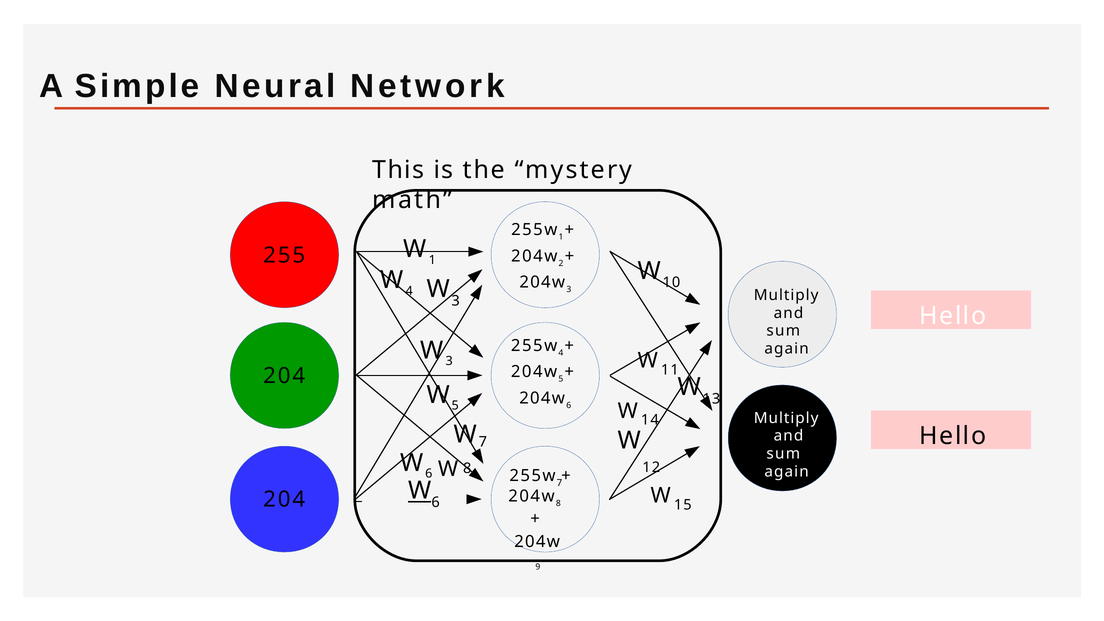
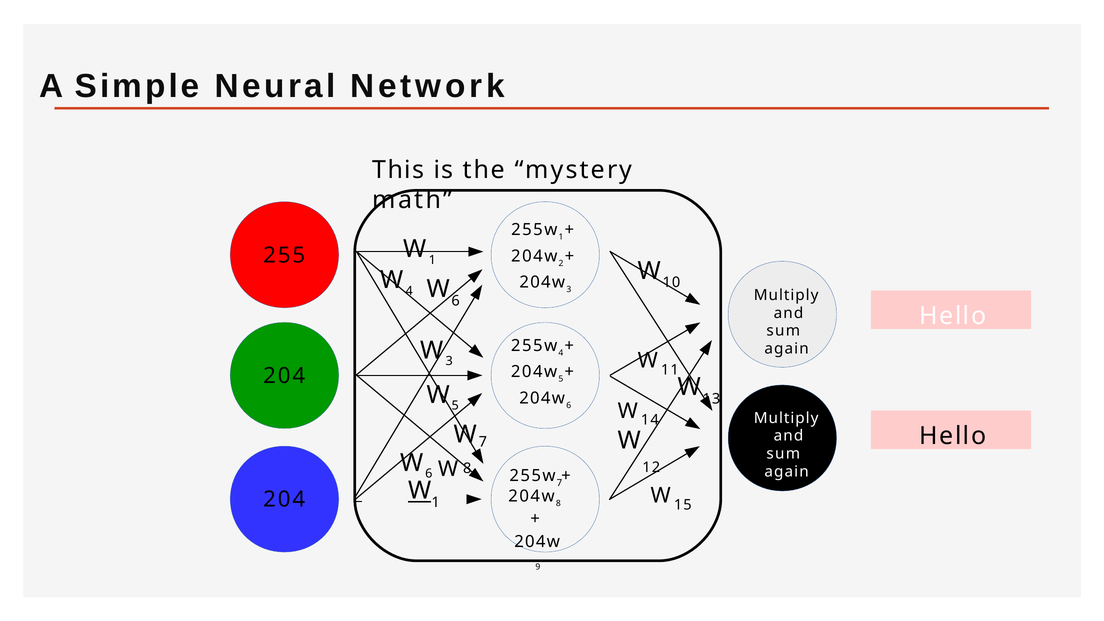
3 at (456, 301): 3 -> 6
6 at (436, 502): 6 -> 1
